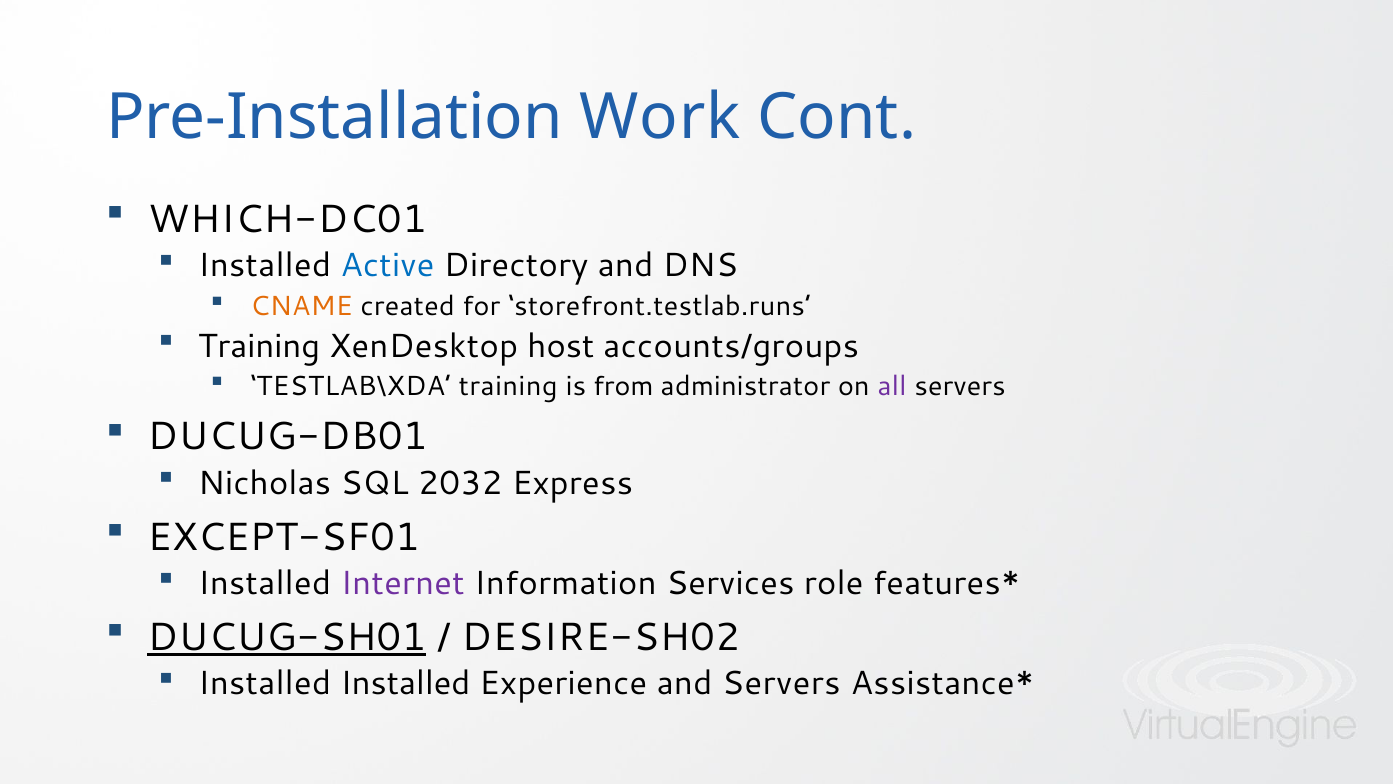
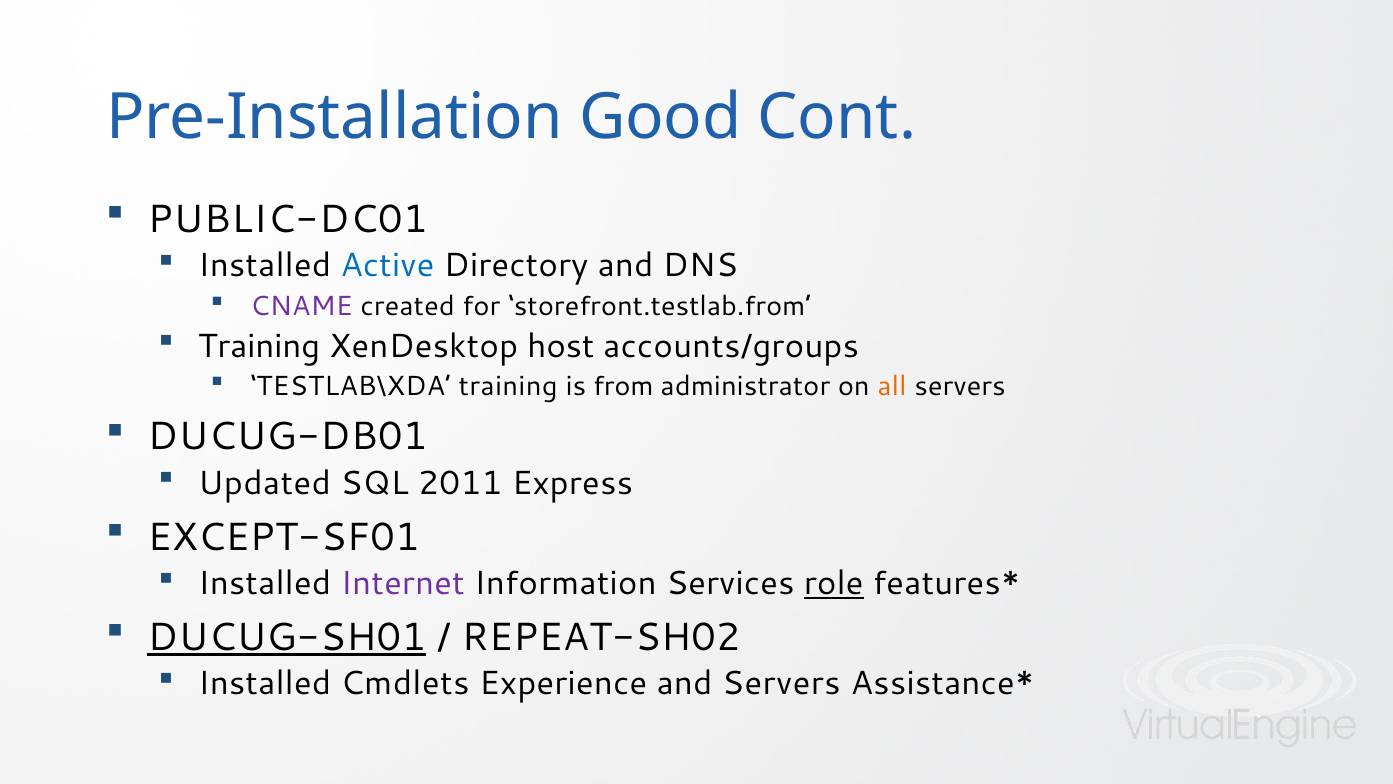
Work: Work -> Good
WHICH-DC01: WHICH-DC01 -> PUBLIC-DC01
CNAME colour: orange -> purple
storefront.testlab.runs: storefront.testlab.runs -> storefront.testlab.from
all colour: purple -> orange
Nicholas: Nicholas -> Updated
2032: 2032 -> 2011
role underline: none -> present
DESIRE-SH02: DESIRE-SH02 -> REPEAT-SH02
Installed Installed: Installed -> Cmdlets
